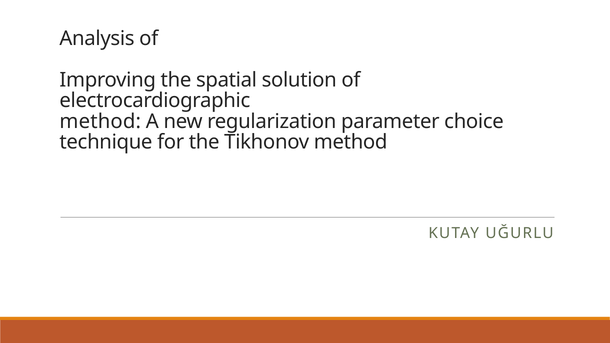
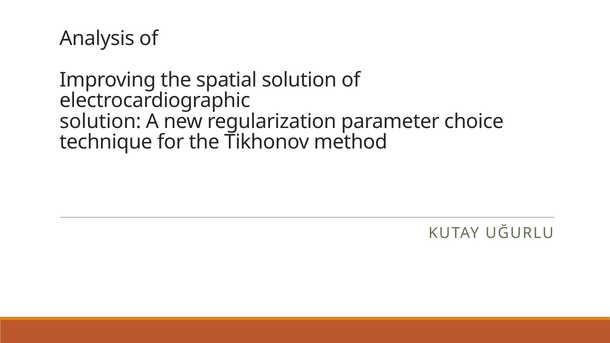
method at (100, 121): method -> solution
